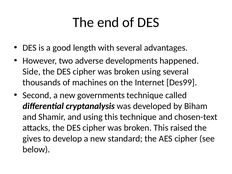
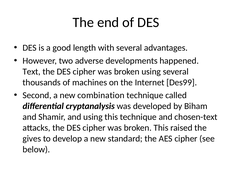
Side: Side -> Text
governments: governments -> combination
